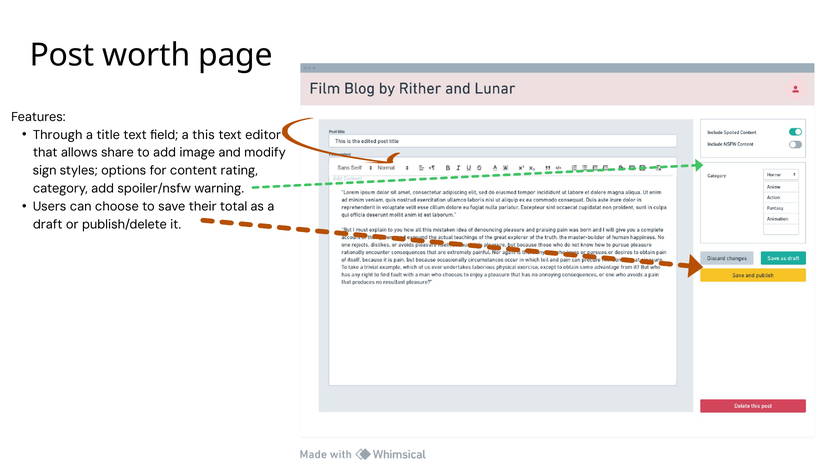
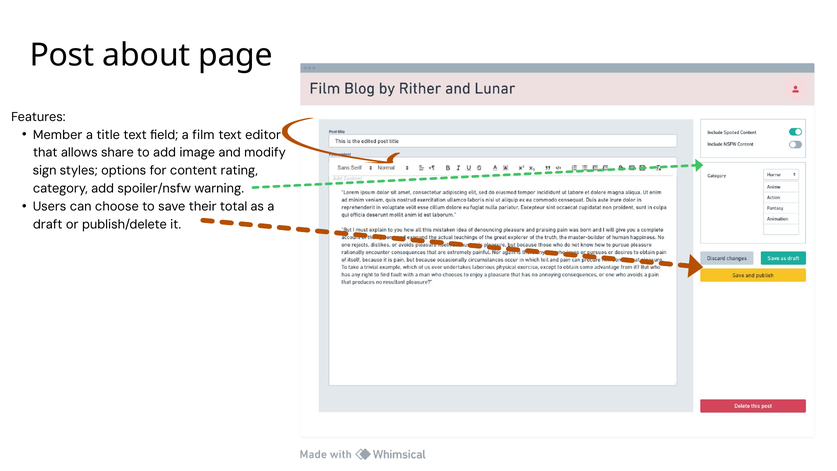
worth: worth -> about
Through: Through -> Member
this: this -> film
